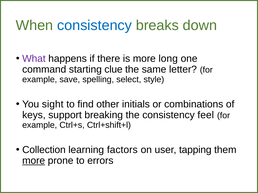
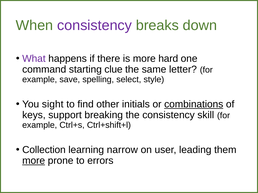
consistency at (95, 25) colour: blue -> purple
long: long -> hard
combinations underline: none -> present
feel: feel -> skill
factors: factors -> narrow
tapping: tapping -> leading
